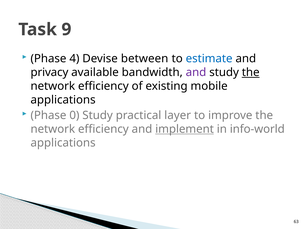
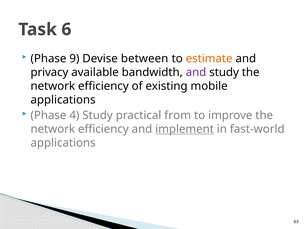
9: 9 -> 6
4: 4 -> 9
estimate colour: blue -> orange
the at (251, 73) underline: present -> none
0: 0 -> 4
layer: layer -> from
info-world: info-world -> fast-world
